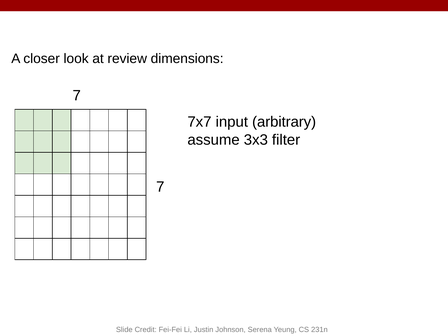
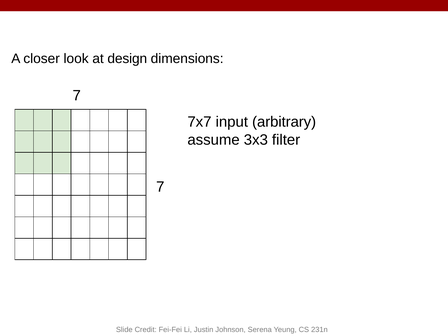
review: review -> design
